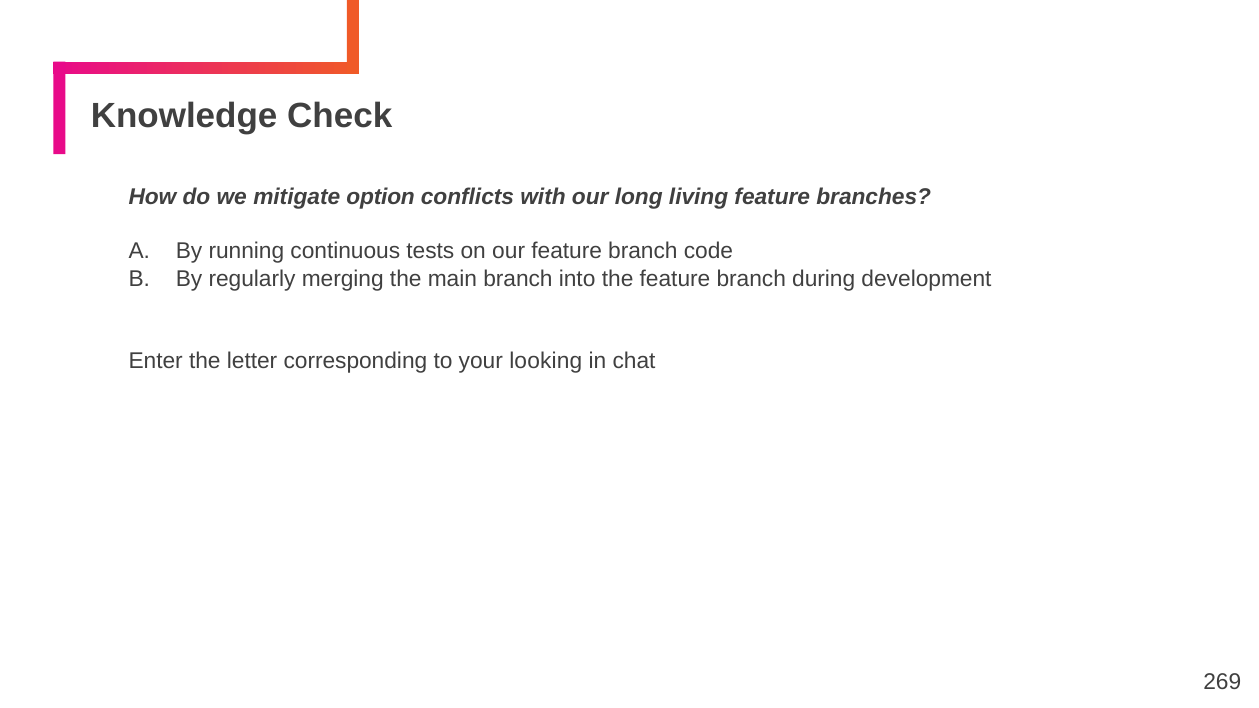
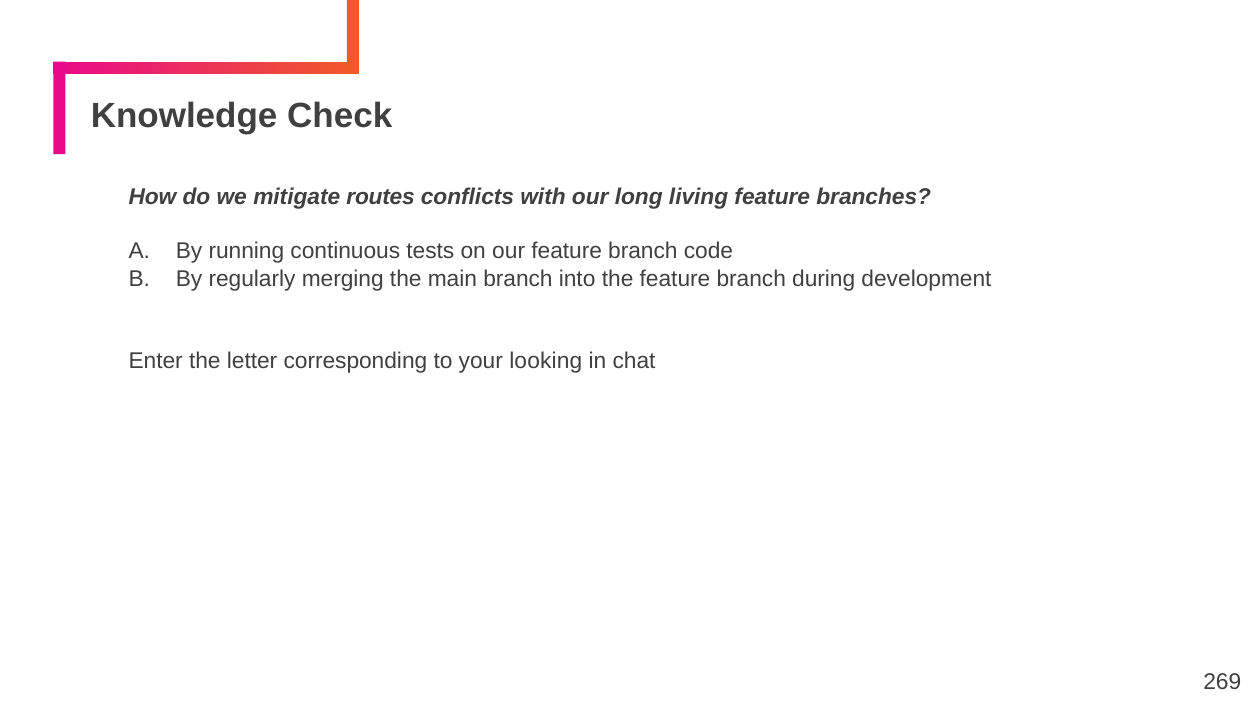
option: option -> routes
